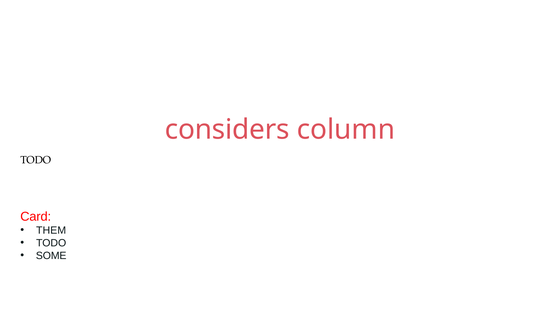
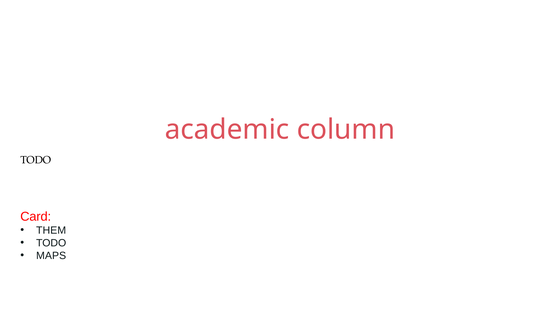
considers: considers -> academic
SOME: SOME -> MAPS
